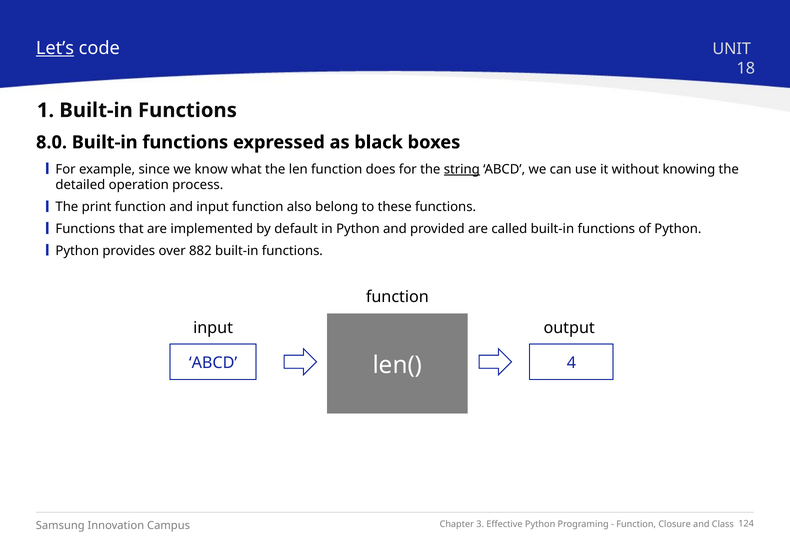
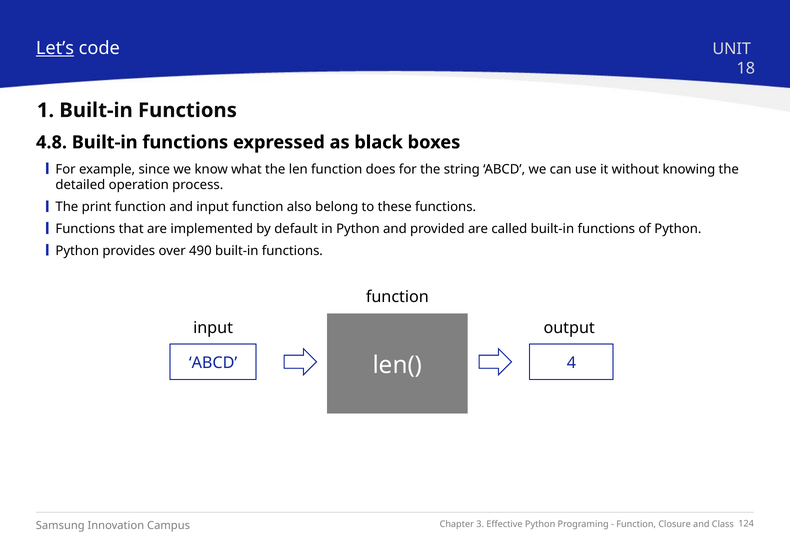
8.0: 8.0 -> 4.8
string underline: present -> none
882: 882 -> 490
